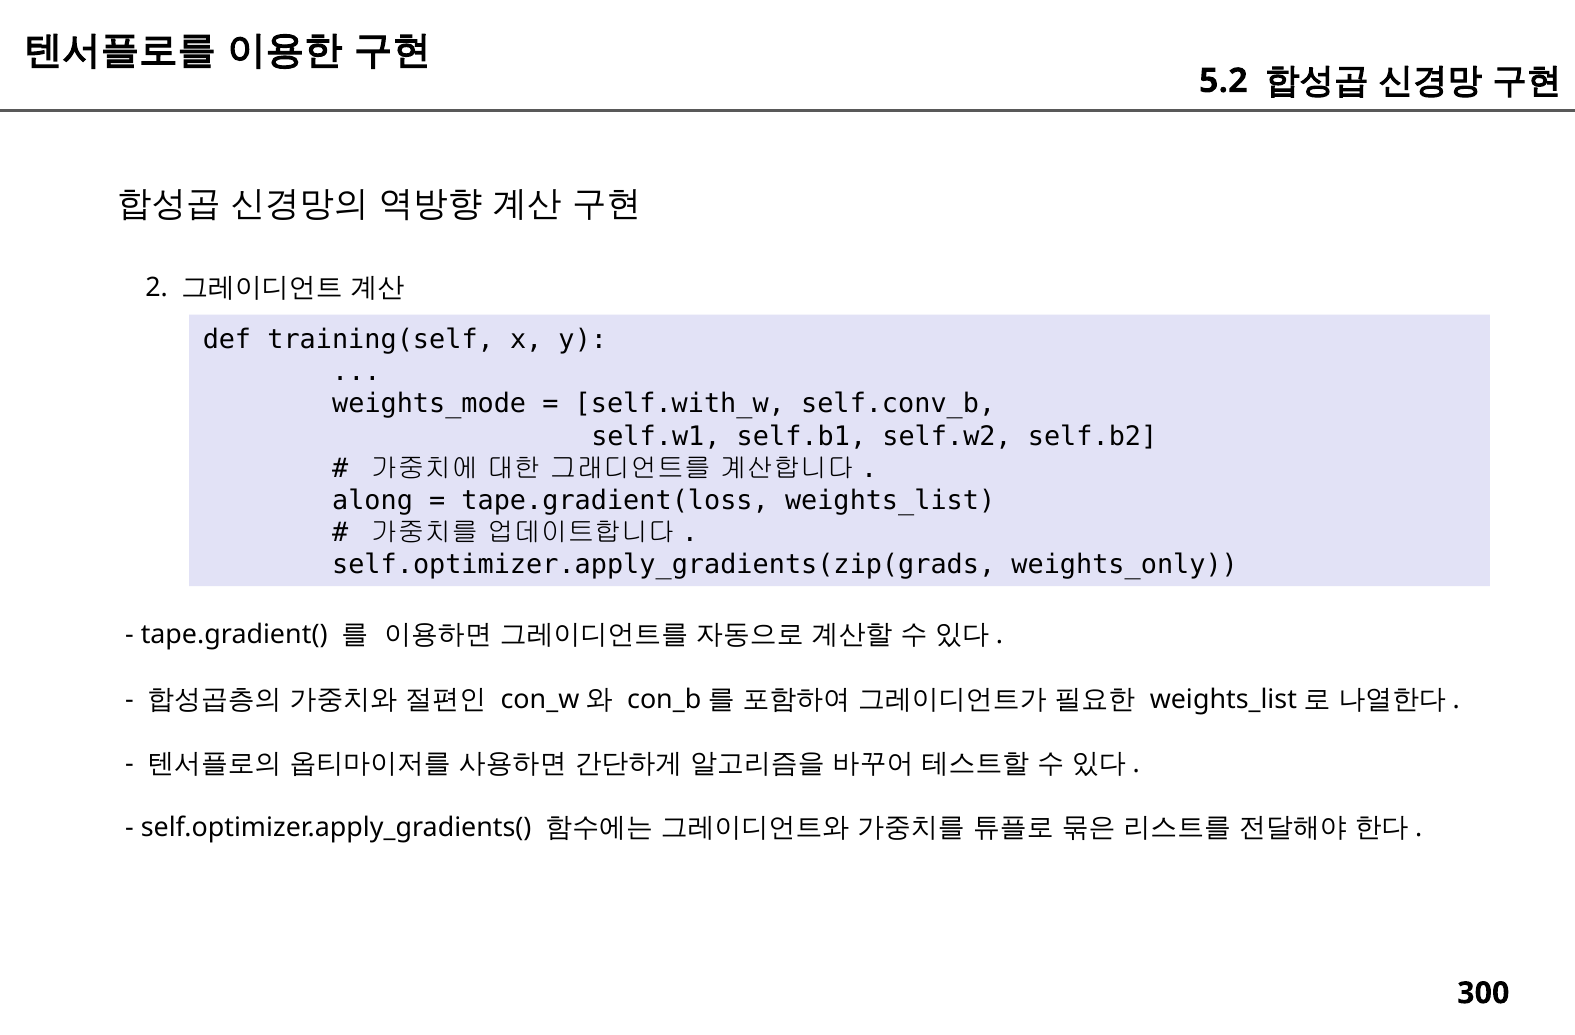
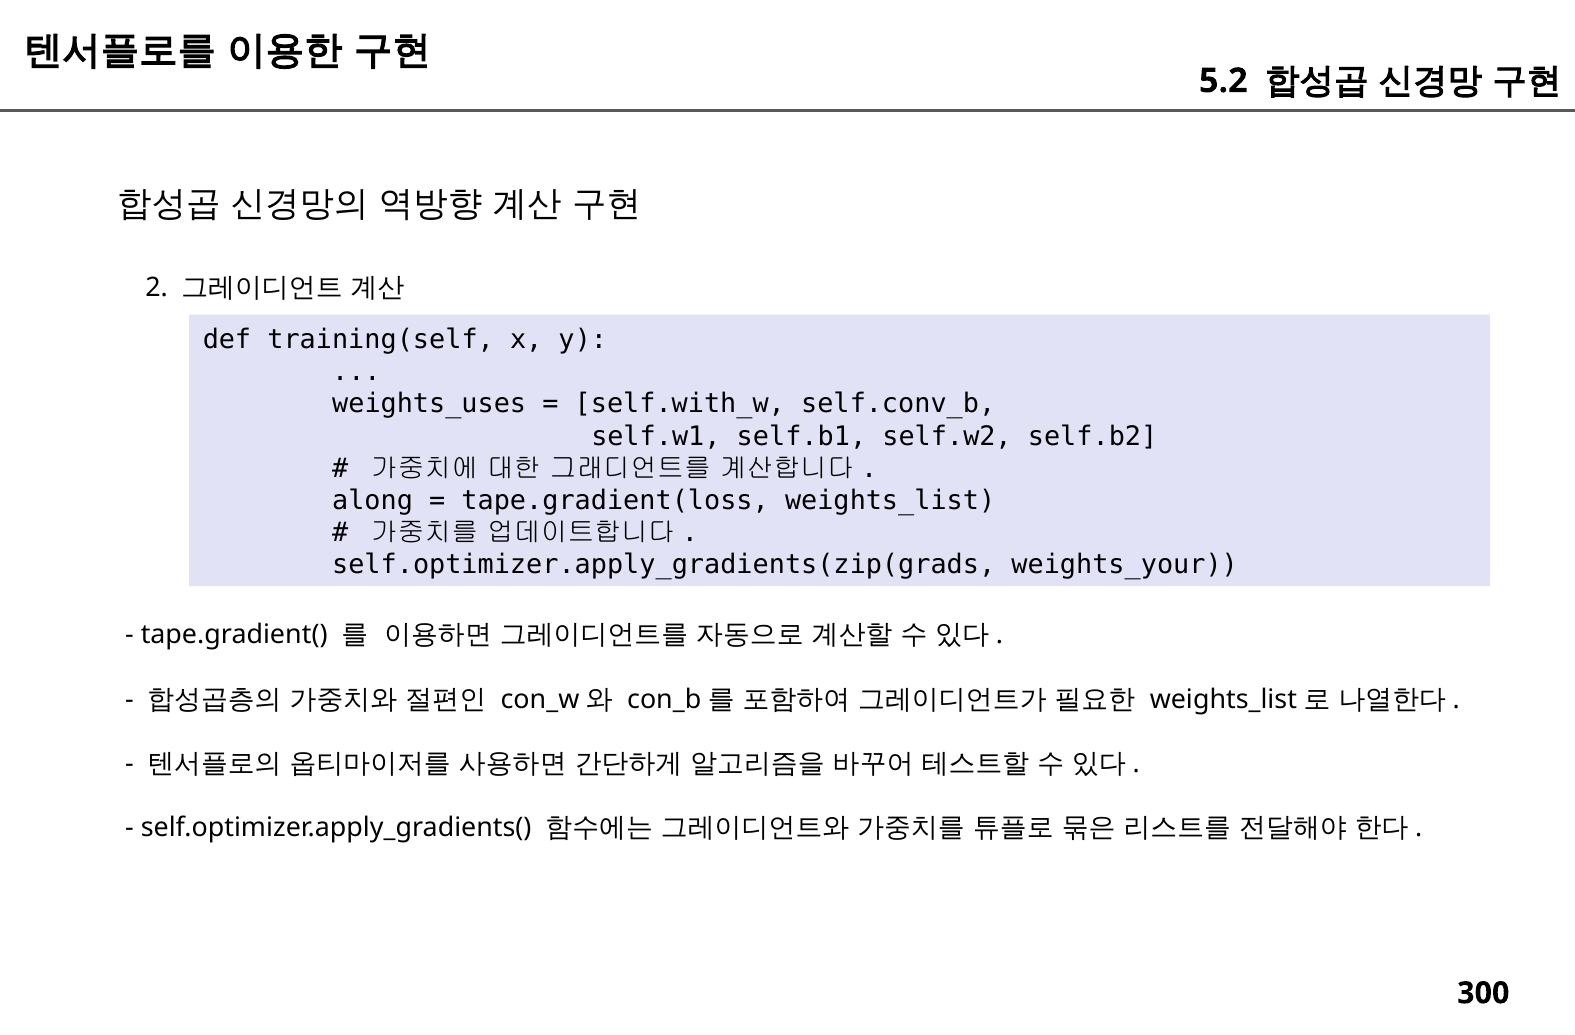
weights_mode: weights_mode -> weights_uses
weights_only: weights_only -> weights_your
